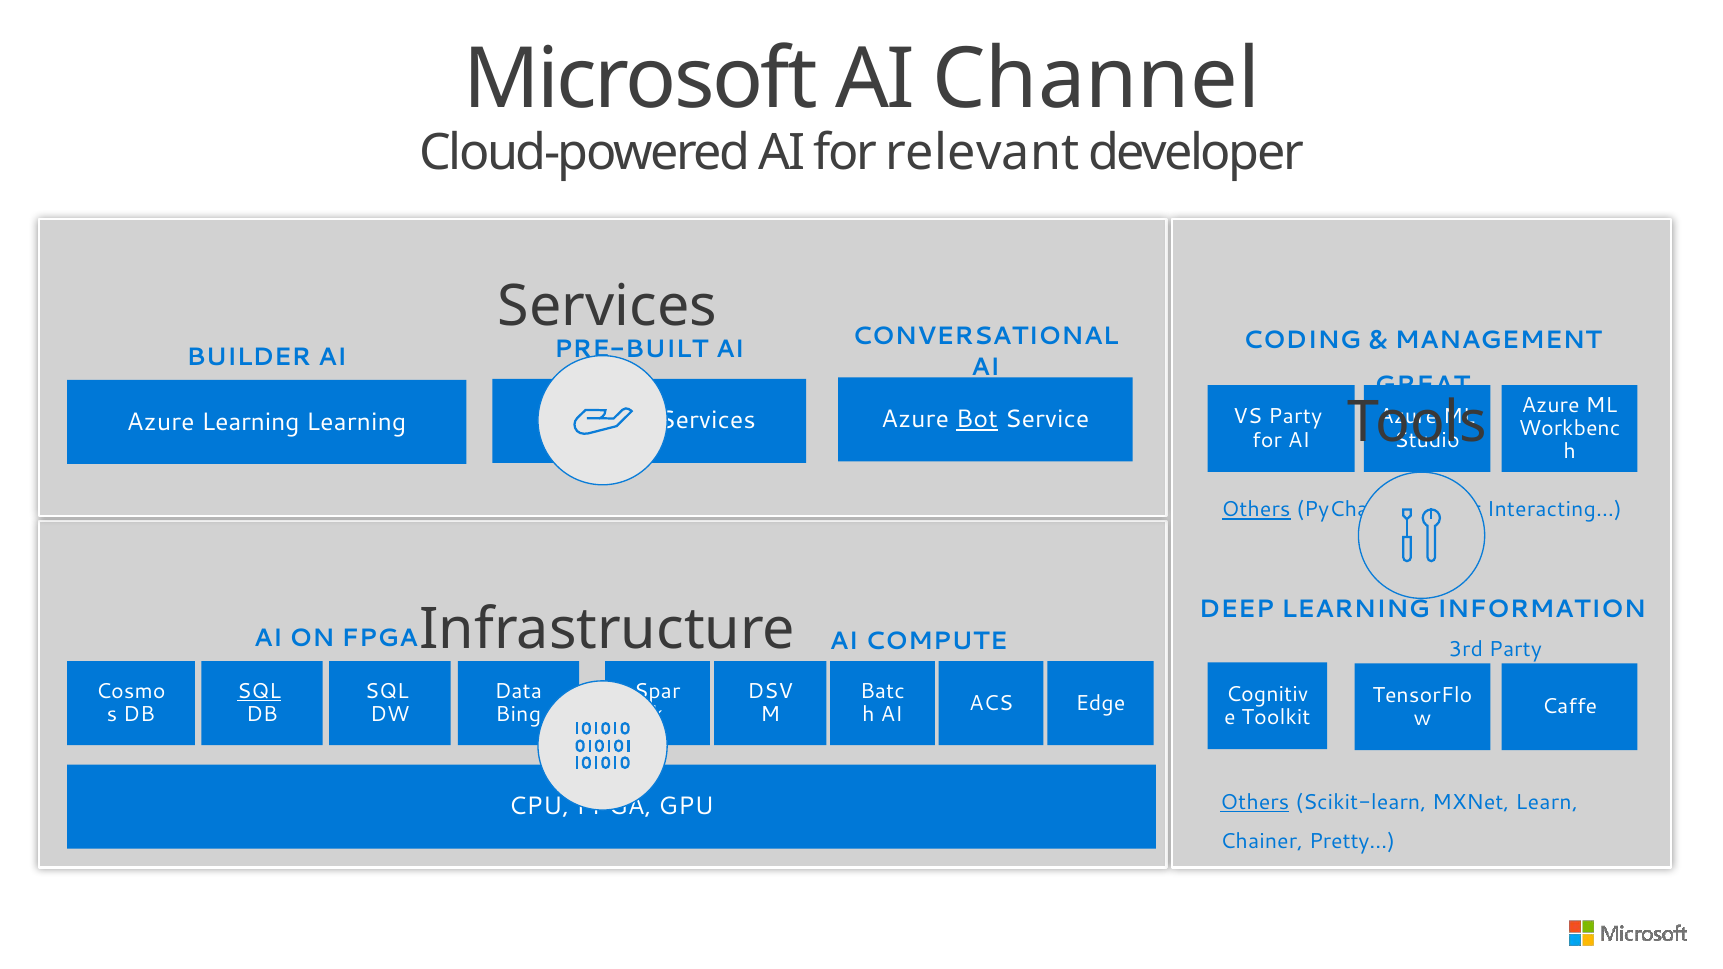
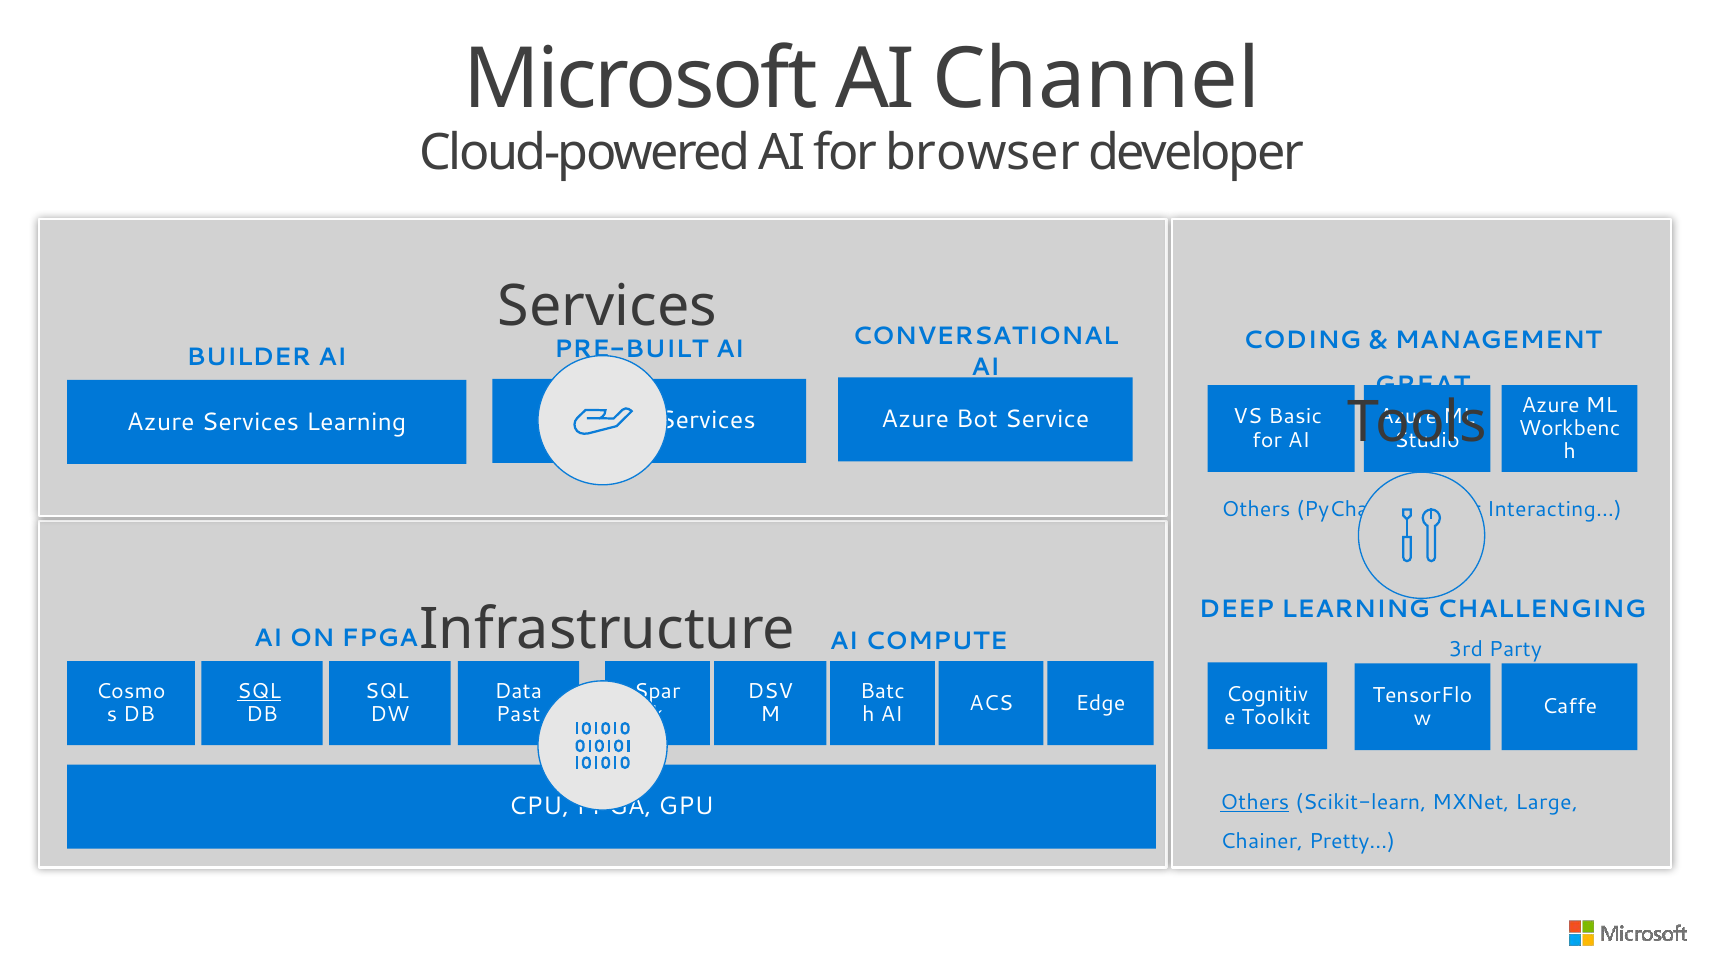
relevant: relevant -> browser
VS Party: Party -> Basic
Bot underline: present -> none
Azure Learning: Learning -> Services
Others at (1256, 510) underline: present -> none
INFORMATION: INFORMATION -> CHALLENGING
Bing: Bing -> Past
Learn: Learn -> Large
